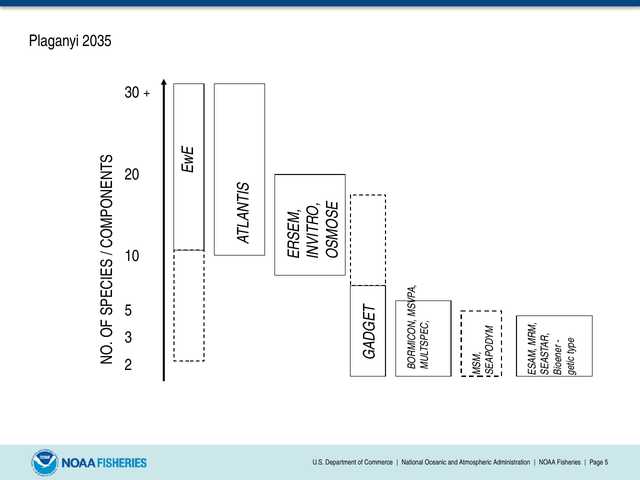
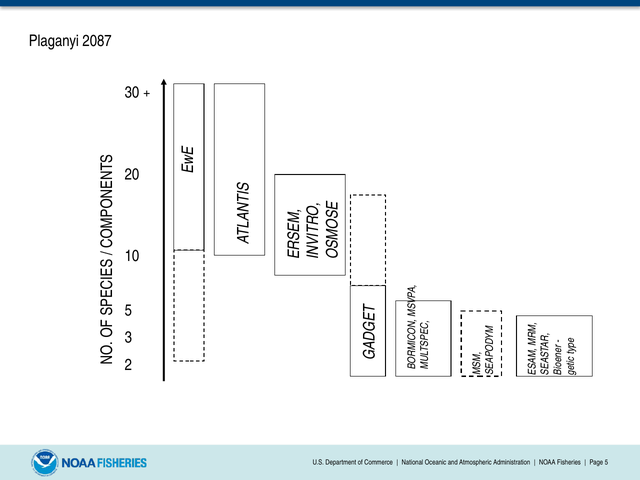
2035: 2035 -> 2087
